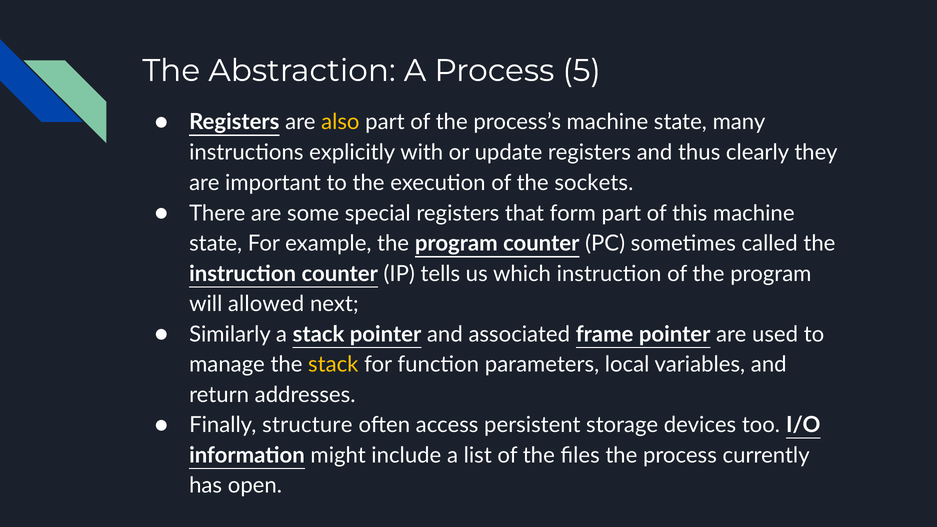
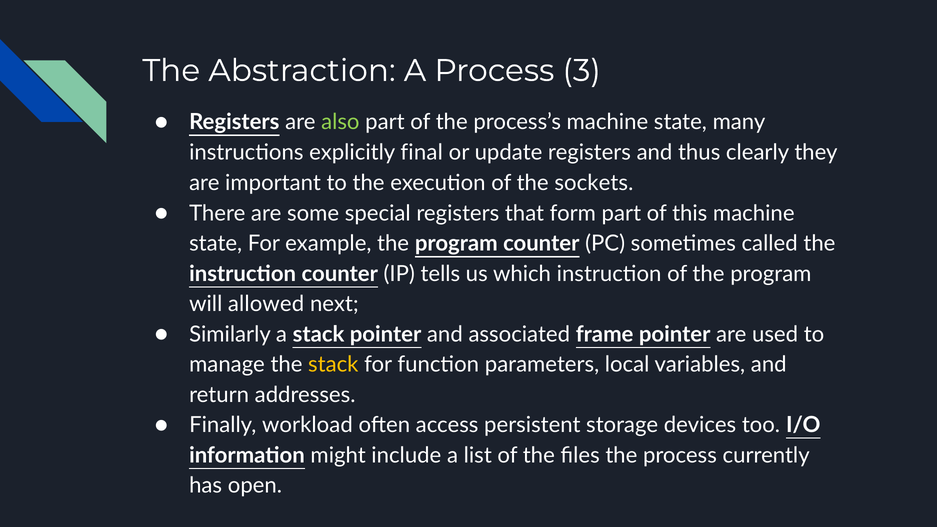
5: 5 -> 3
also colour: yellow -> light green
with: with -> final
structure: structure -> workload
